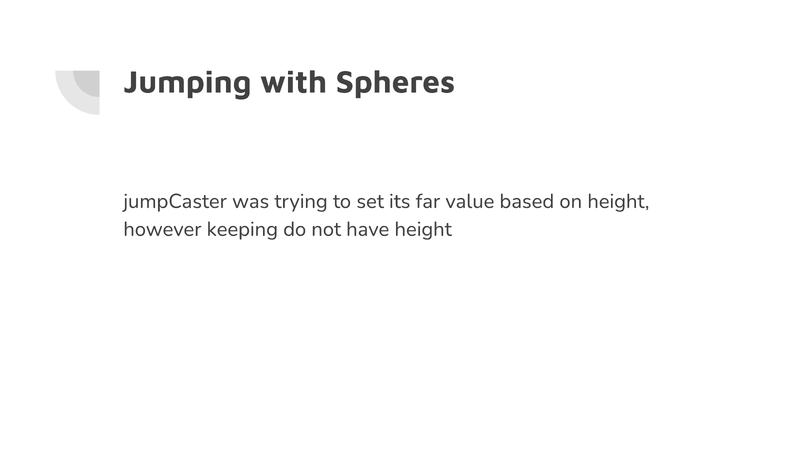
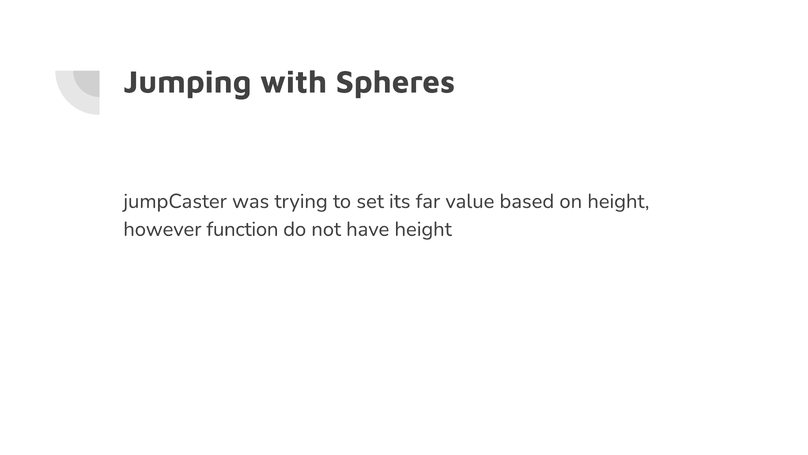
keeping: keeping -> function
